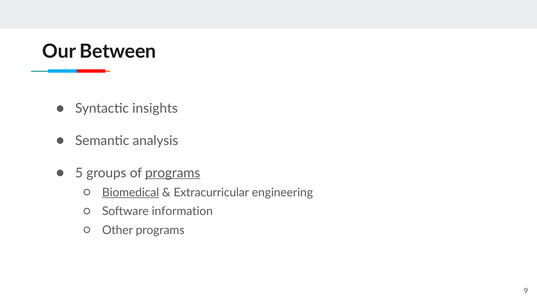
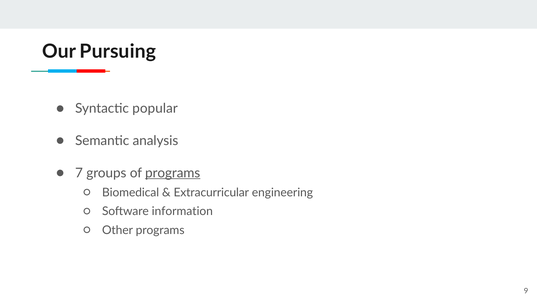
Between: Between -> Pursuing
insights: insights -> popular
5: 5 -> 7
Biomedical underline: present -> none
